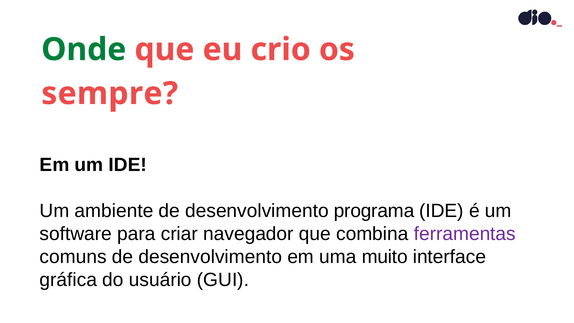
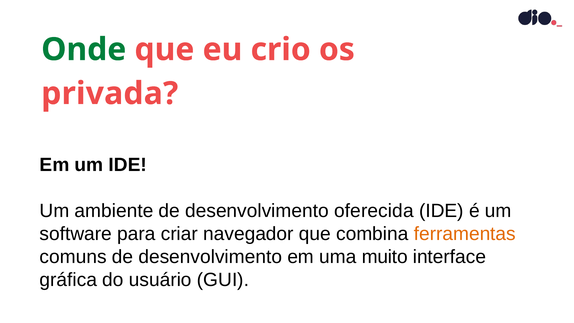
sempre: sempre -> privada
programa: programa -> oferecida
ferramentas colour: purple -> orange
